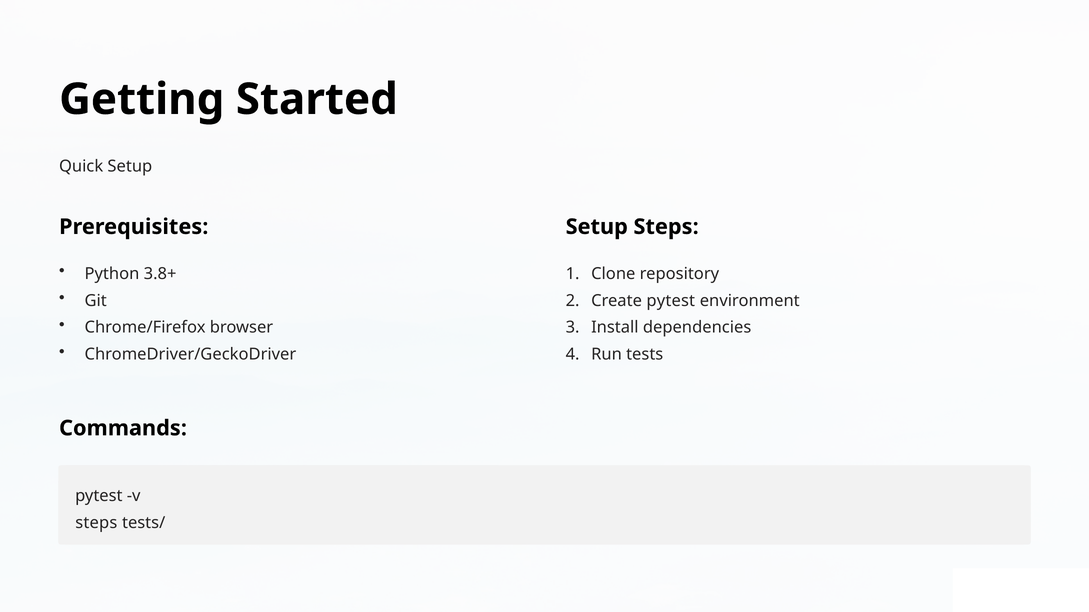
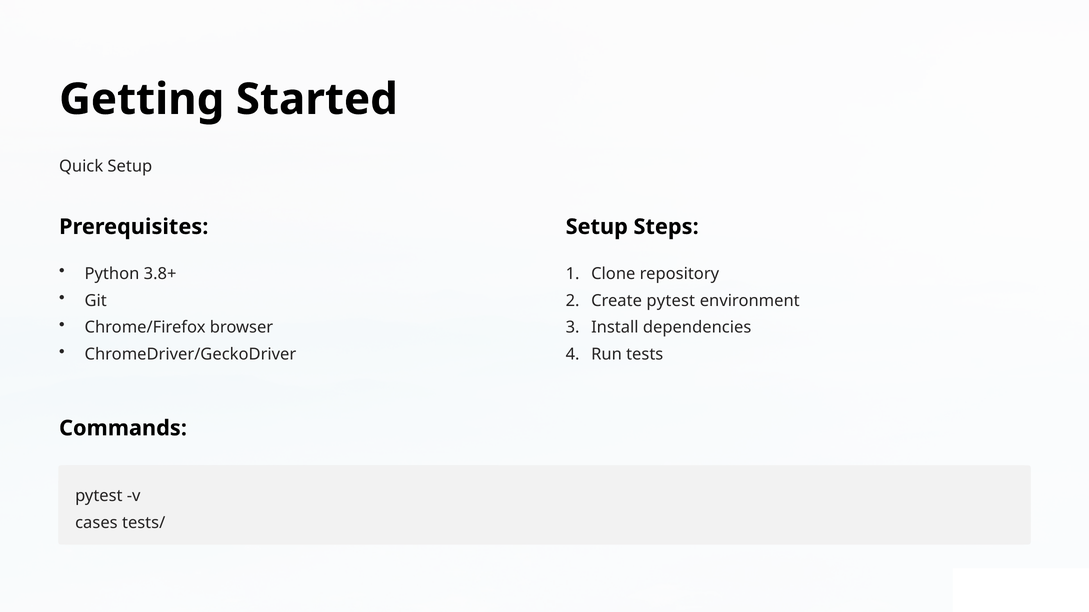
steps at (96, 523): steps -> cases
